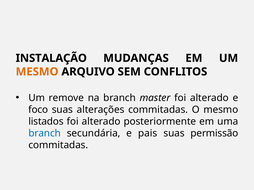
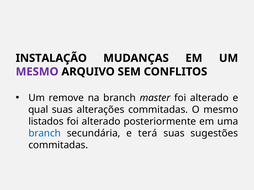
MESMO at (37, 72) colour: orange -> purple
foco: foco -> qual
pais: pais -> terá
permissão: permissão -> sugestões
